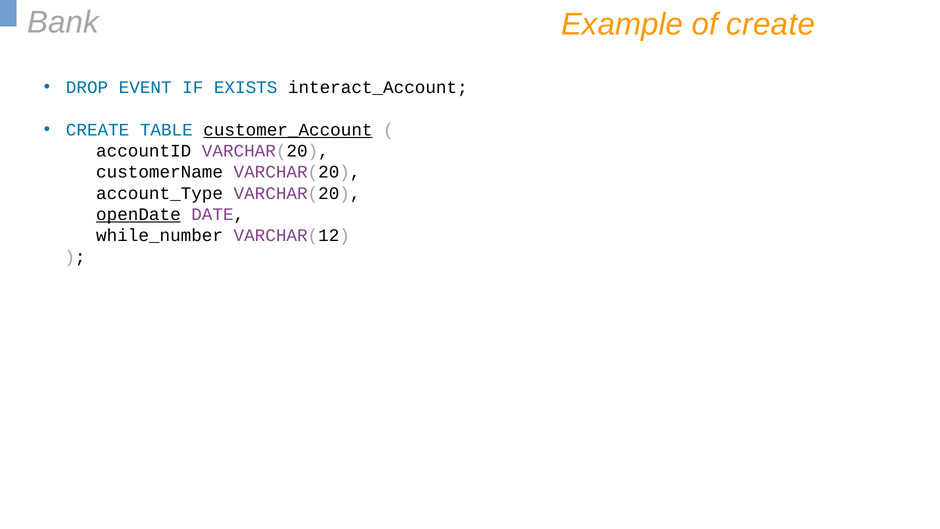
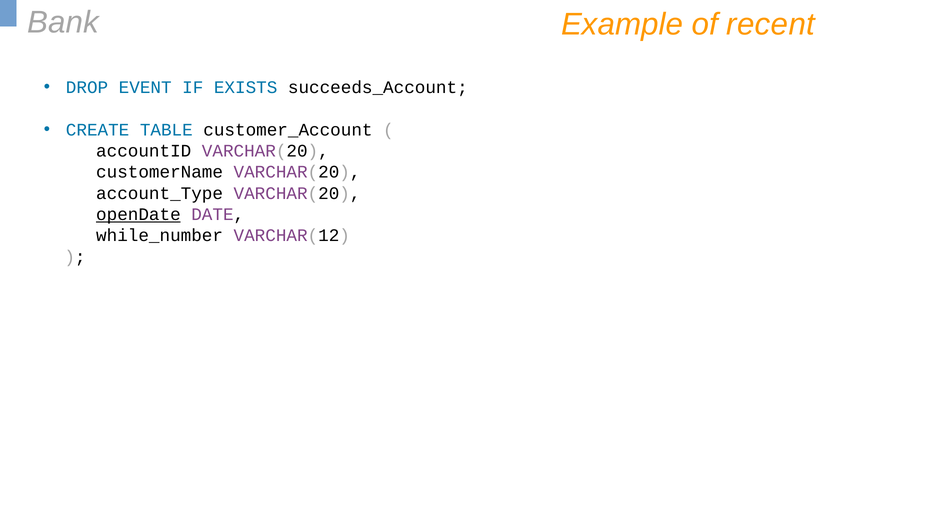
of create: create -> recent
interact_Account: interact_Account -> succeeds_Account
customer_Account underline: present -> none
